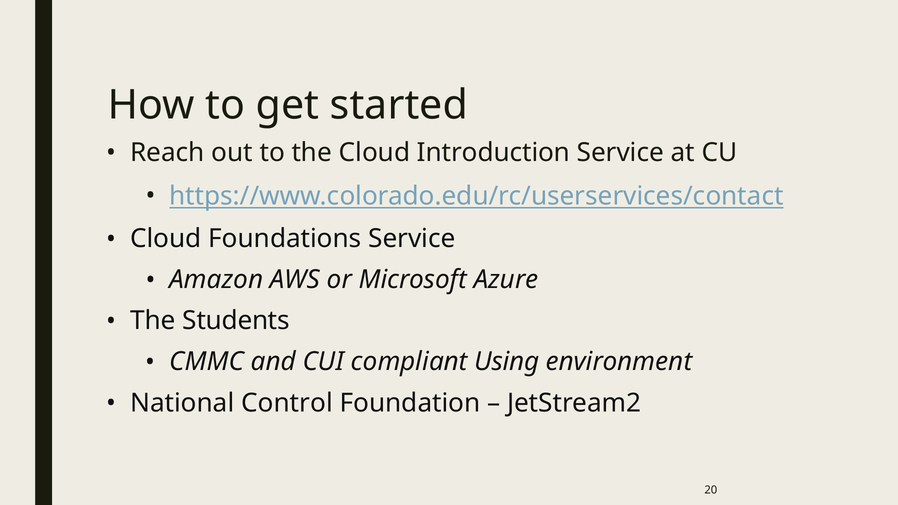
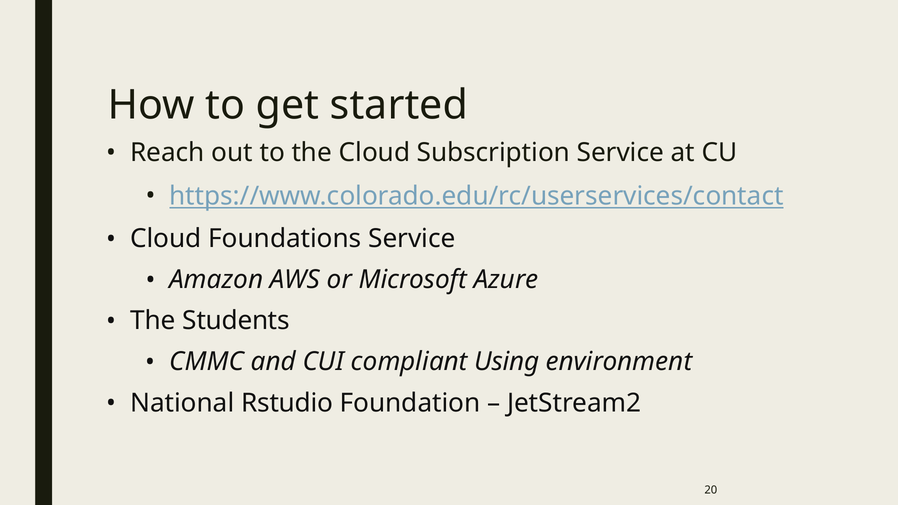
Introduction: Introduction -> Subscription
Control: Control -> Rstudio
